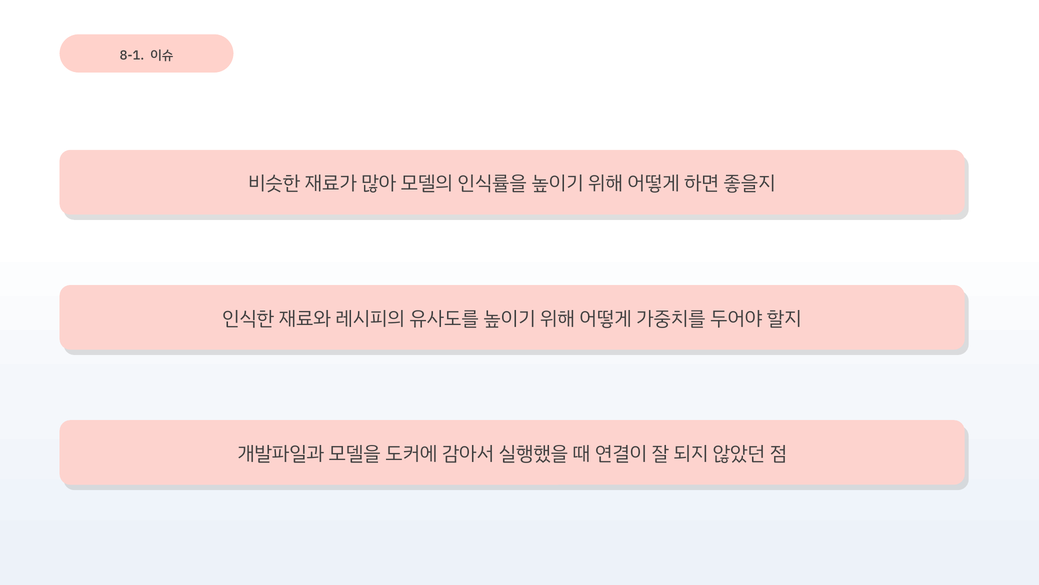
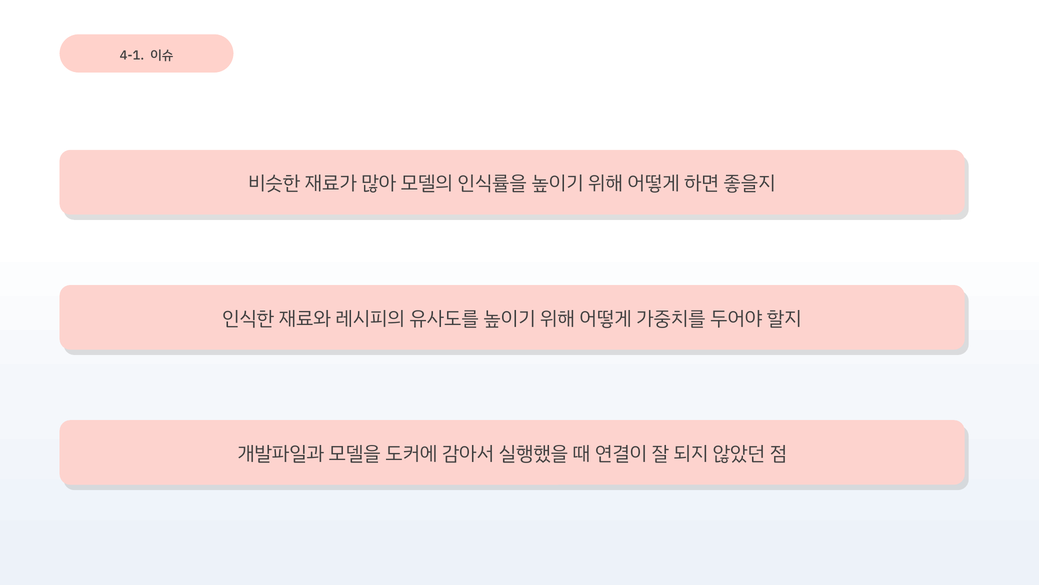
8-1: 8-1 -> 4-1
